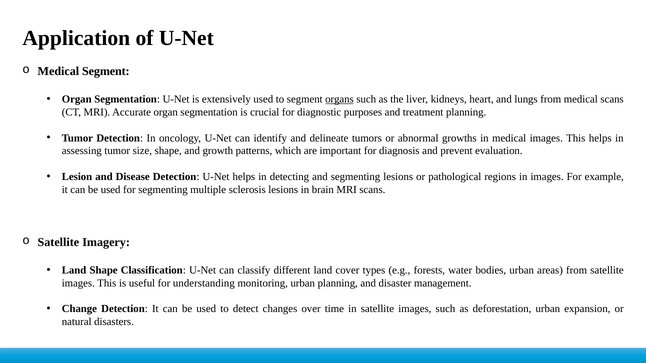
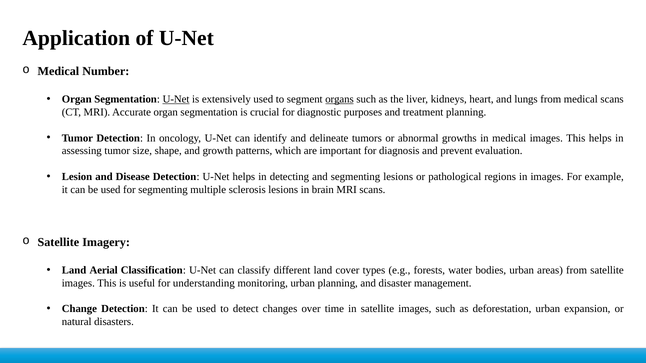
Medical Segment: Segment -> Number
U-Net at (176, 99) underline: none -> present
Land Shape: Shape -> Aerial
